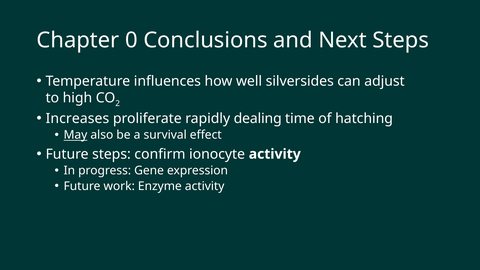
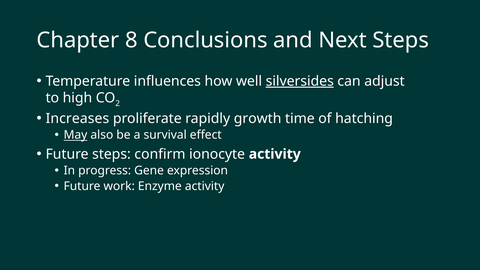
0: 0 -> 8
silversides underline: none -> present
dealing: dealing -> growth
